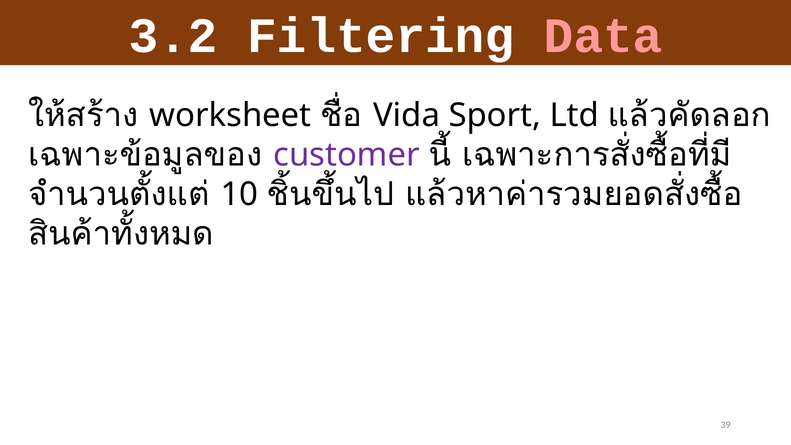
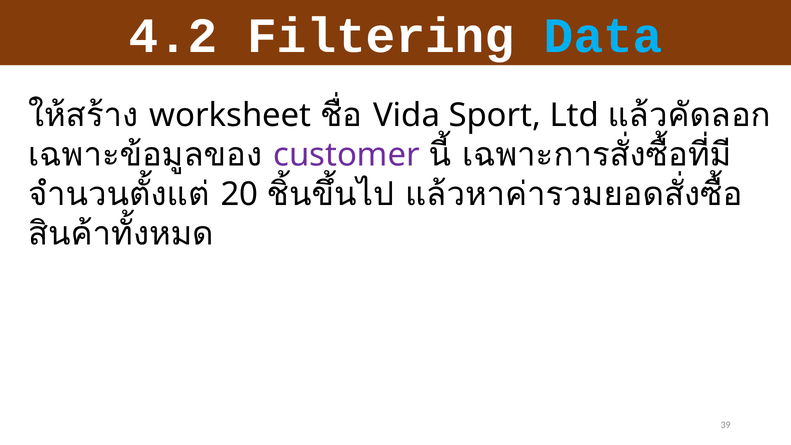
3.2: 3.2 -> 4.2
Data colour: pink -> light blue
10: 10 -> 20
